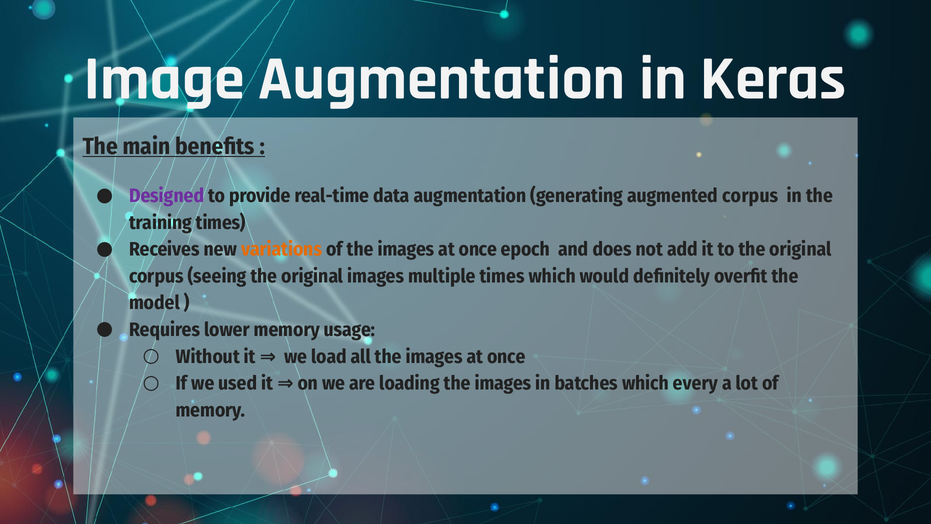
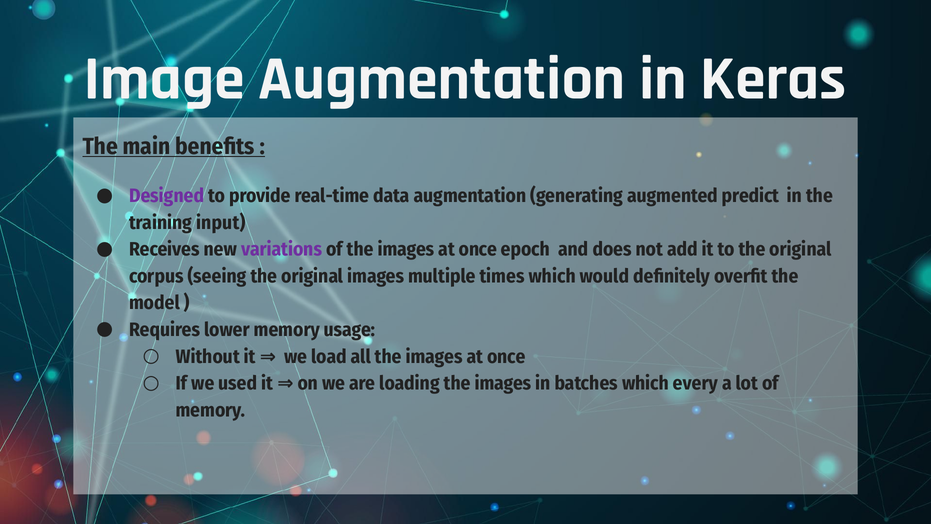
augmented corpus: corpus -> predict
training times: times -> input
variations colour: orange -> purple
